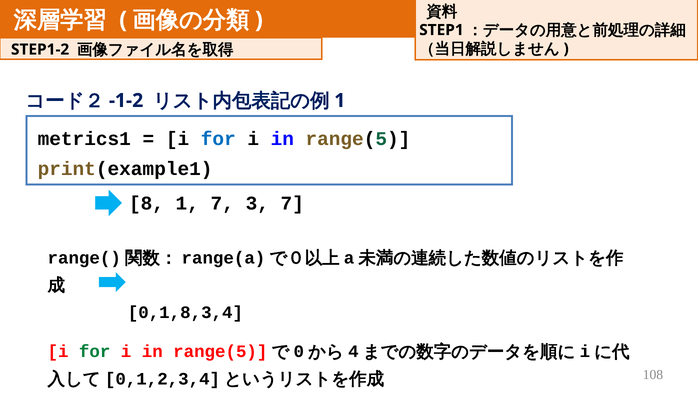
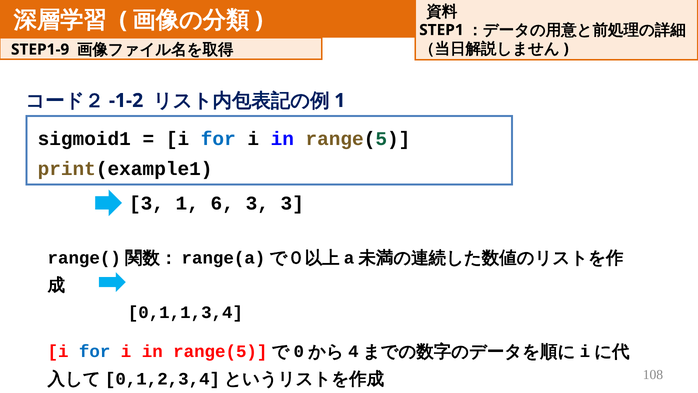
STEP1-2: STEP1-2 -> STEP1-9
metrics1: metrics1 -> sigmoid1
8 at (146, 203): 8 -> 3
1 7: 7 -> 6
3 7: 7 -> 3
0,1,8,3,4: 0,1,8,3,4 -> 0,1,1,3,4
for at (95, 351) colour: green -> blue
